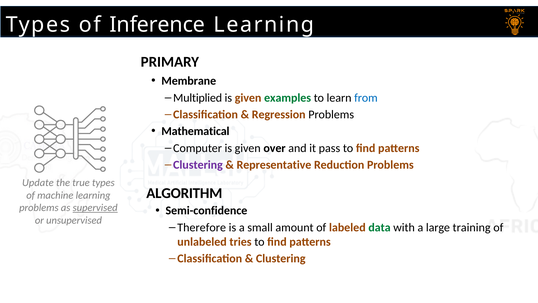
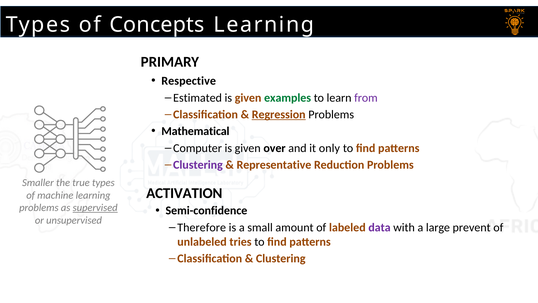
Inference: Inference -> Concepts
Membrane: Membrane -> Respective
Multiplied: Multiplied -> Estimated
from colour: blue -> purple
Regression underline: none -> present
pass: pass -> only
Update: Update -> Smaller
ALGORITHM: ALGORITHM -> ACTIVATION
data colour: green -> purple
training: training -> prevent
